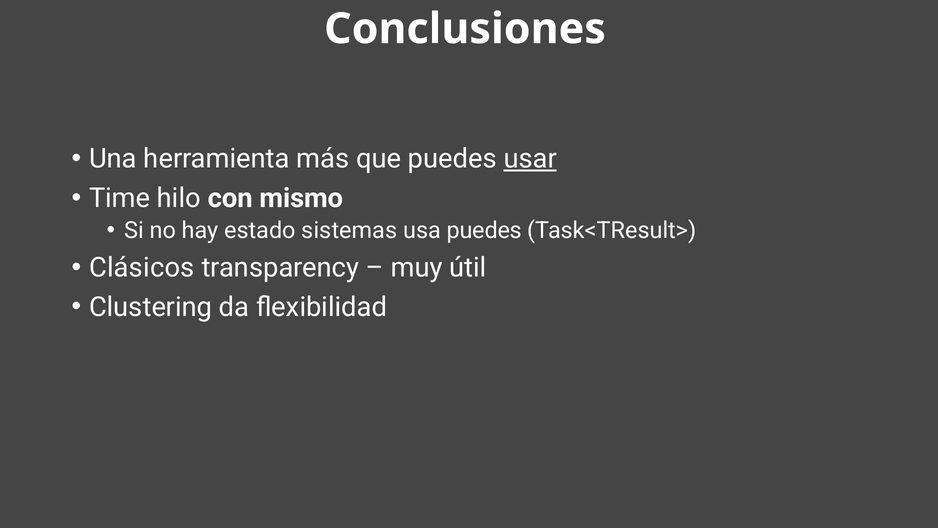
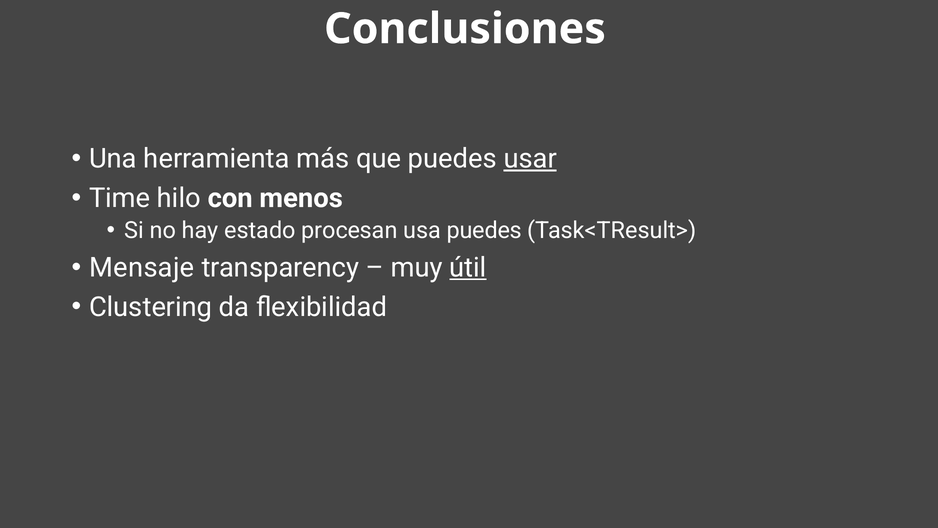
mismo: mismo -> menos
sistemas: sistemas -> procesan
Clásicos: Clásicos -> Mensaje
útil underline: none -> present
